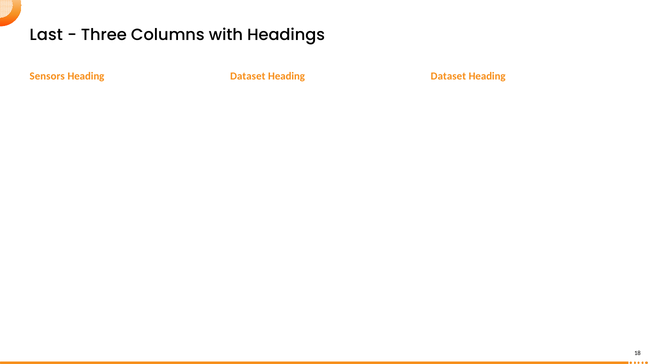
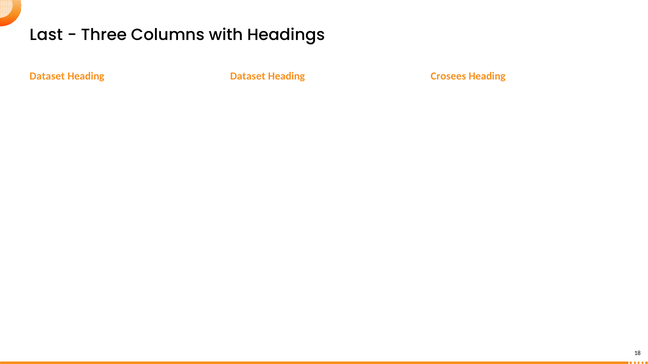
Sensors at (47, 76): Sensors -> Dataset
Dataset at (448, 76): Dataset -> Crosees
